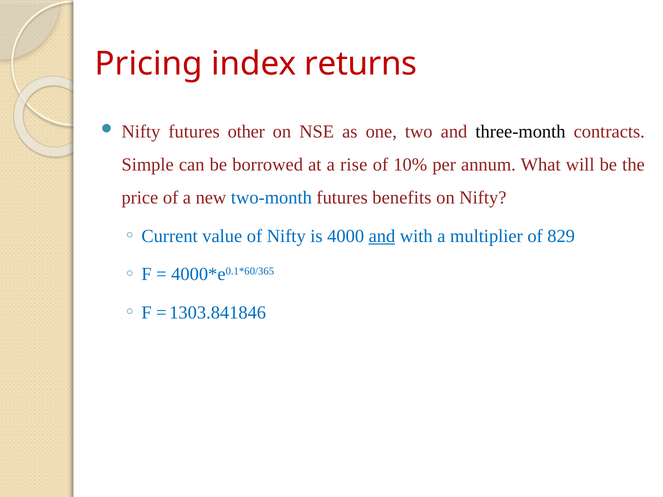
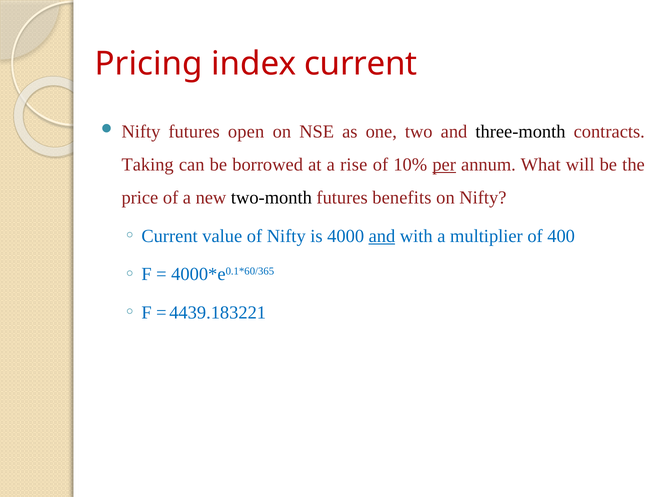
index returns: returns -> current
other: other -> open
Simple: Simple -> Taking
per underline: none -> present
two-month colour: blue -> black
829: 829 -> 400
1303.841846: 1303.841846 -> 4439.183221
